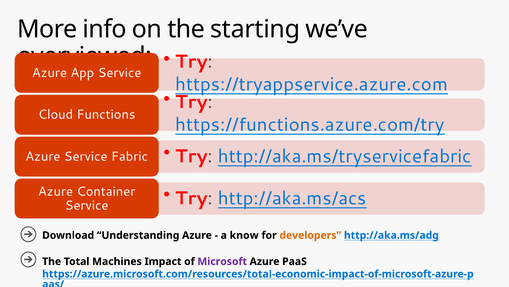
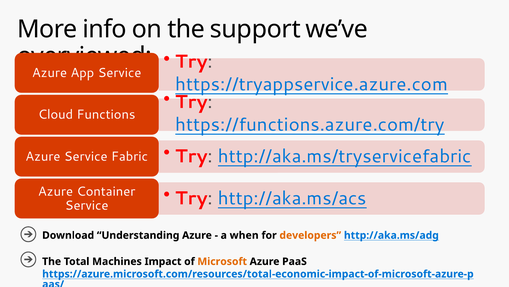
starting: starting -> support
know: know -> when
Microsoft colour: purple -> orange
